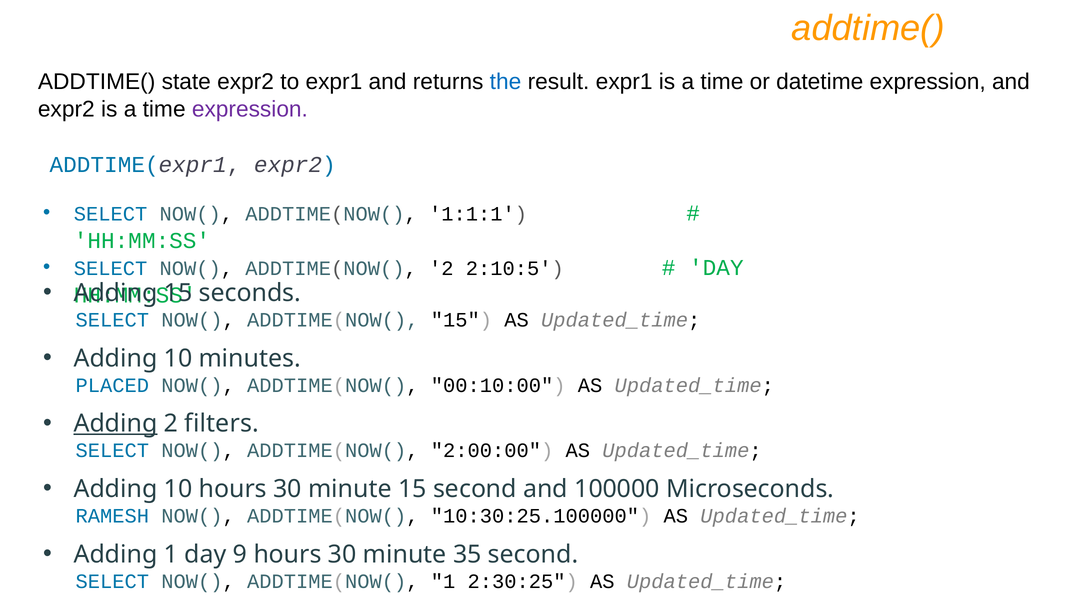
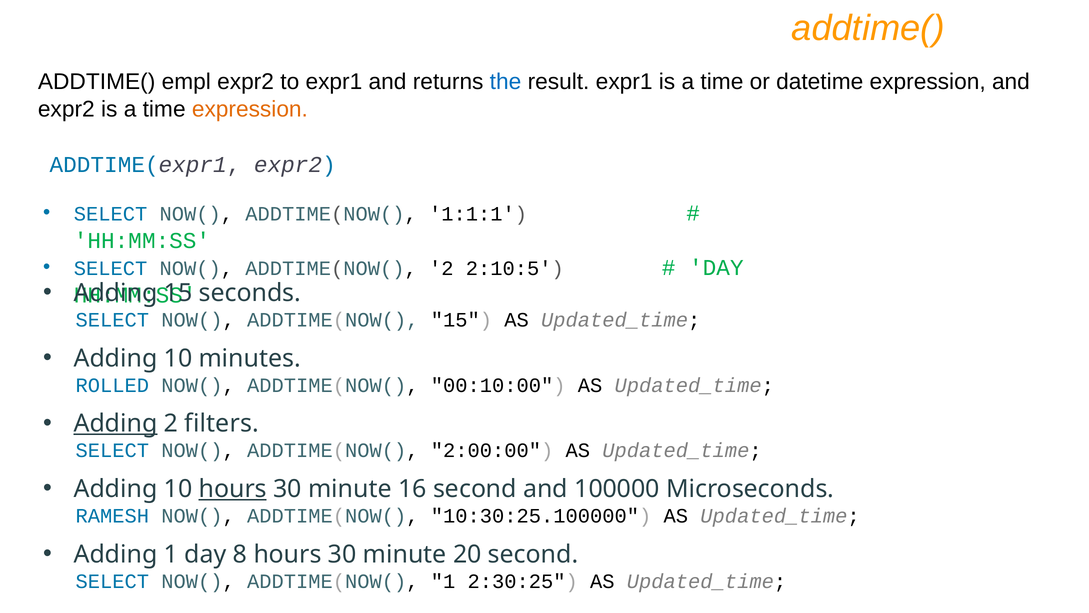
state: state -> empl
expression at (250, 109) colour: purple -> orange
PLACED: PLACED -> ROLLED
hours at (233, 489) underline: none -> present
minute 15: 15 -> 16
9: 9 -> 8
35: 35 -> 20
